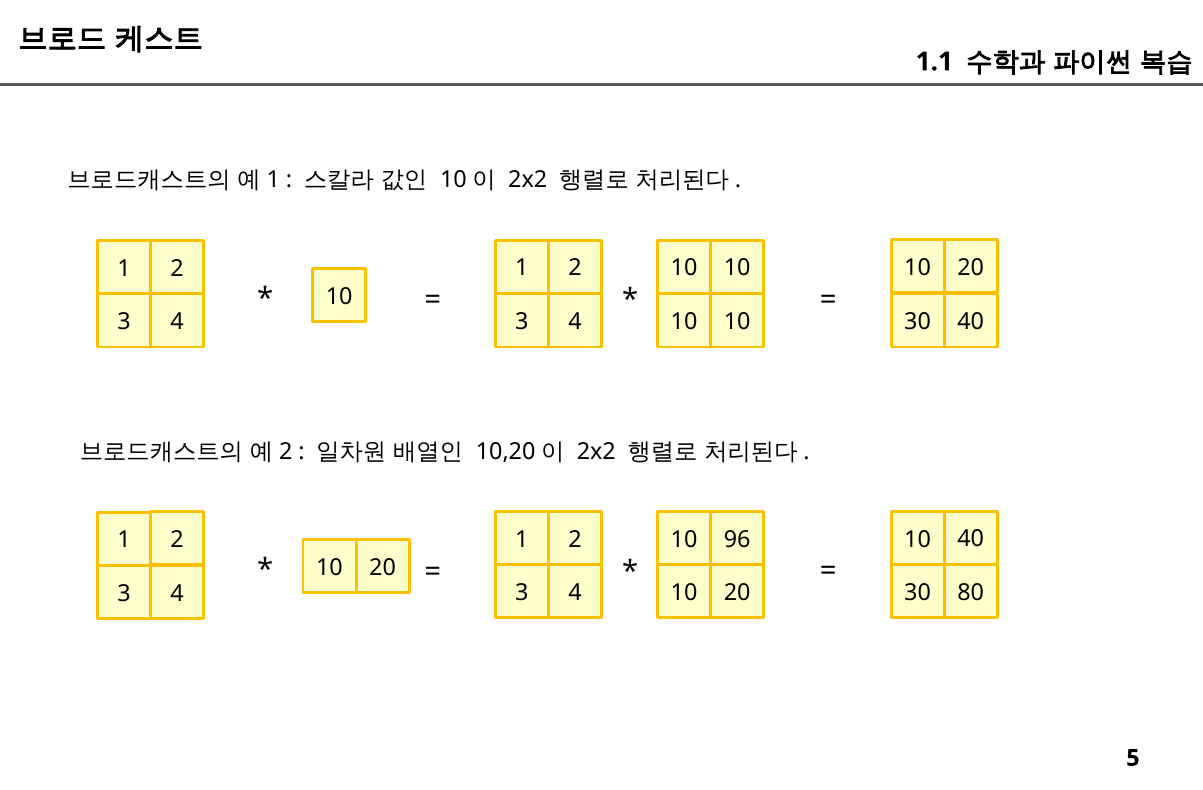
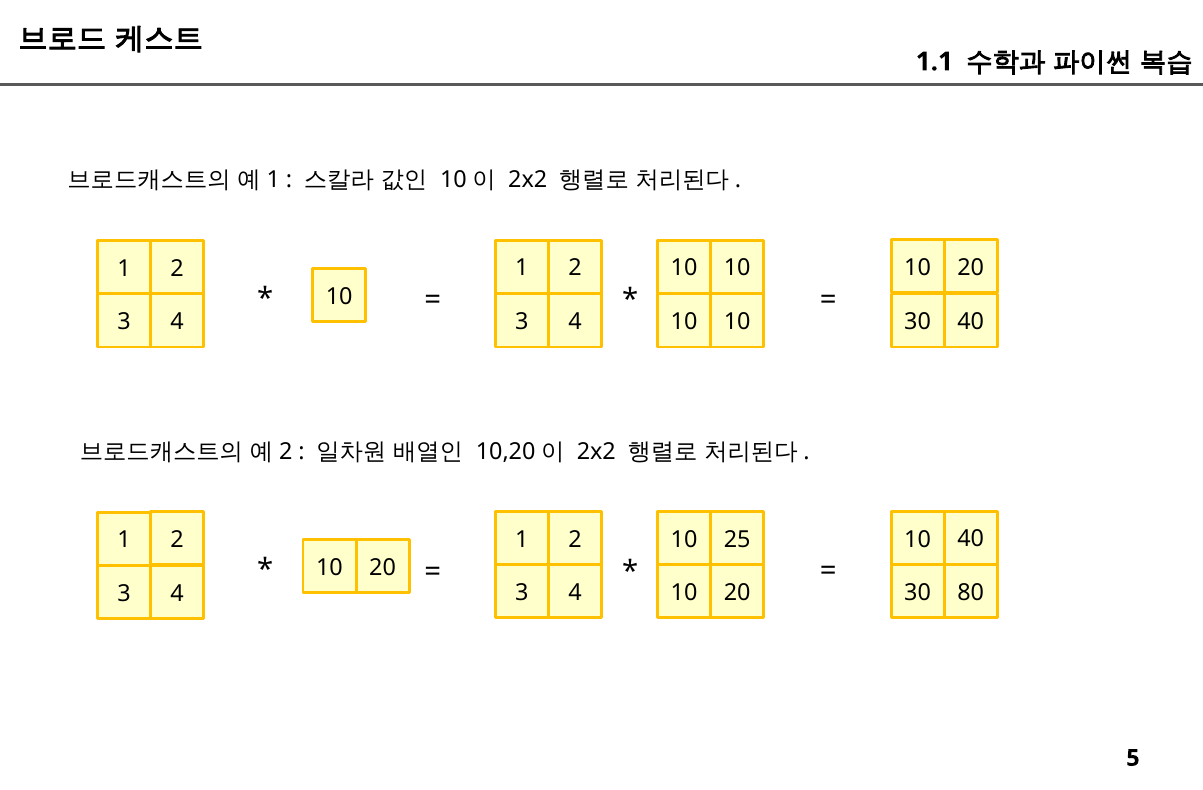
96: 96 -> 25
